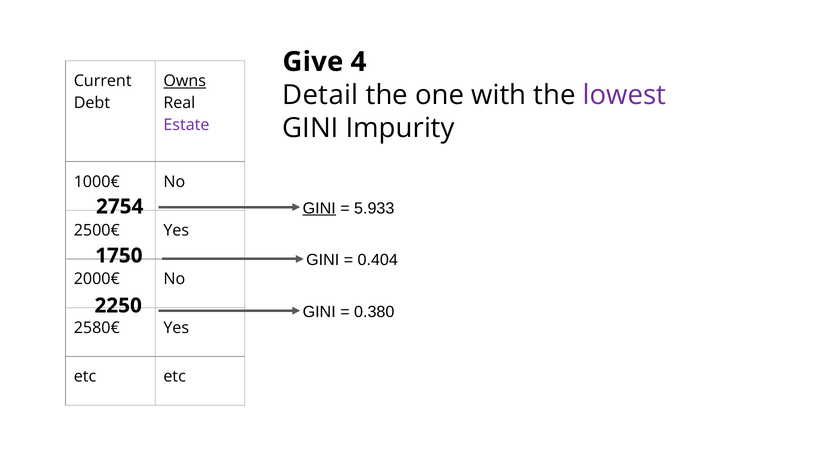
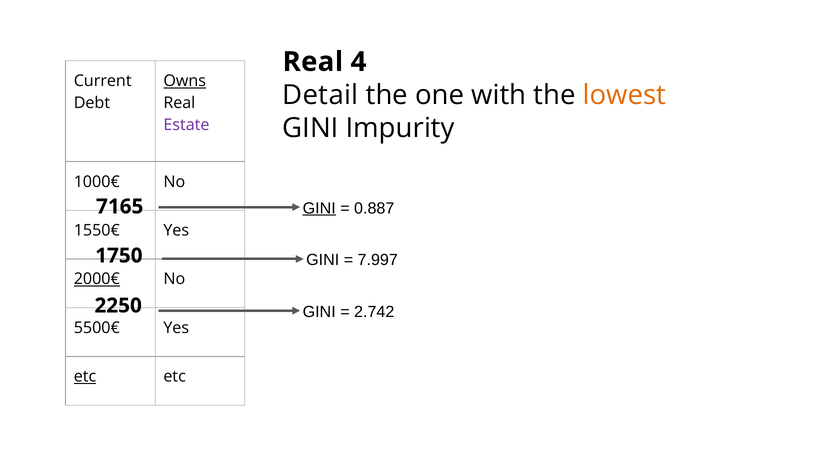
Give at (313, 62): Give -> Real
lowest colour: purple -> orange
2754: 2754 -> 7165
5.933: 5.933 -> 0.887
2500€: 2500€ -> 1550€
0.404: 0.404 -> 7.997
2000€ underline: none -> present
0.380: 0.380 -> 2.742
2580€: 2580€ -> 5500€
etc at (85, 376) underline: none -> present
